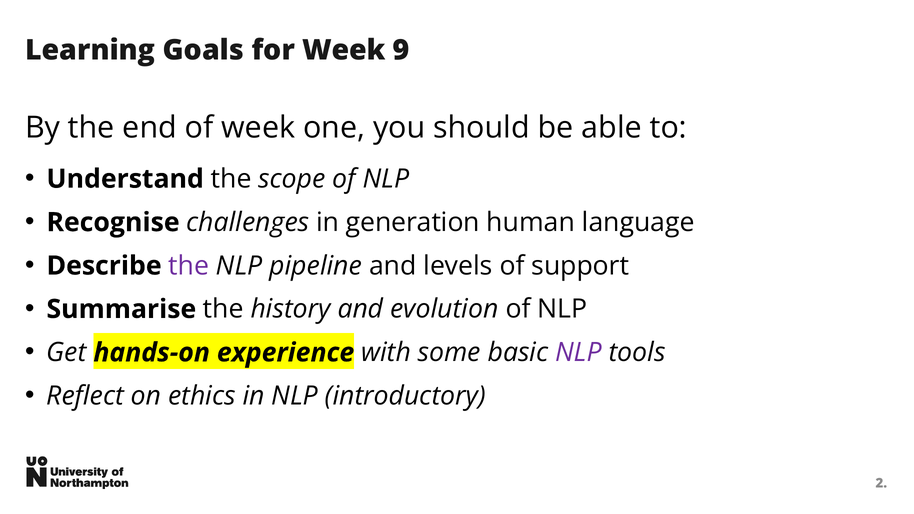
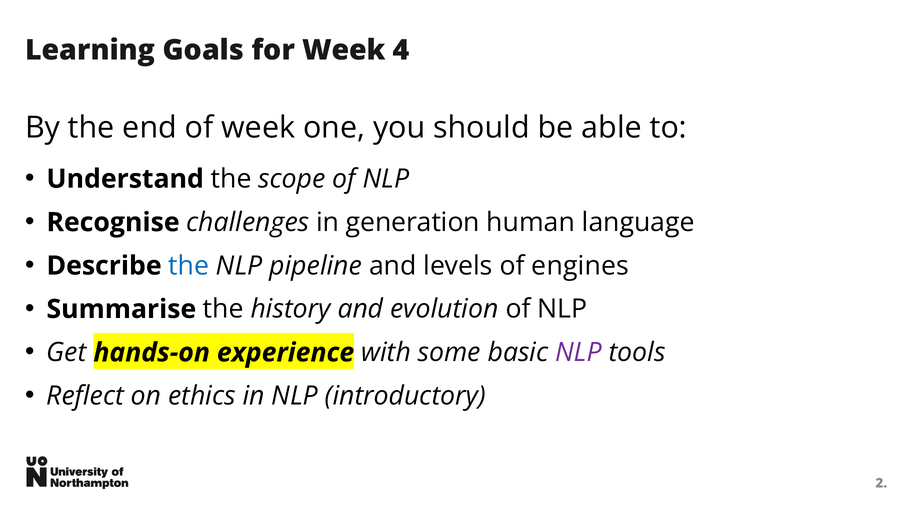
9: 9 -> 4
the at (189, 266) colour: purple -> blue
support: support -> engines
